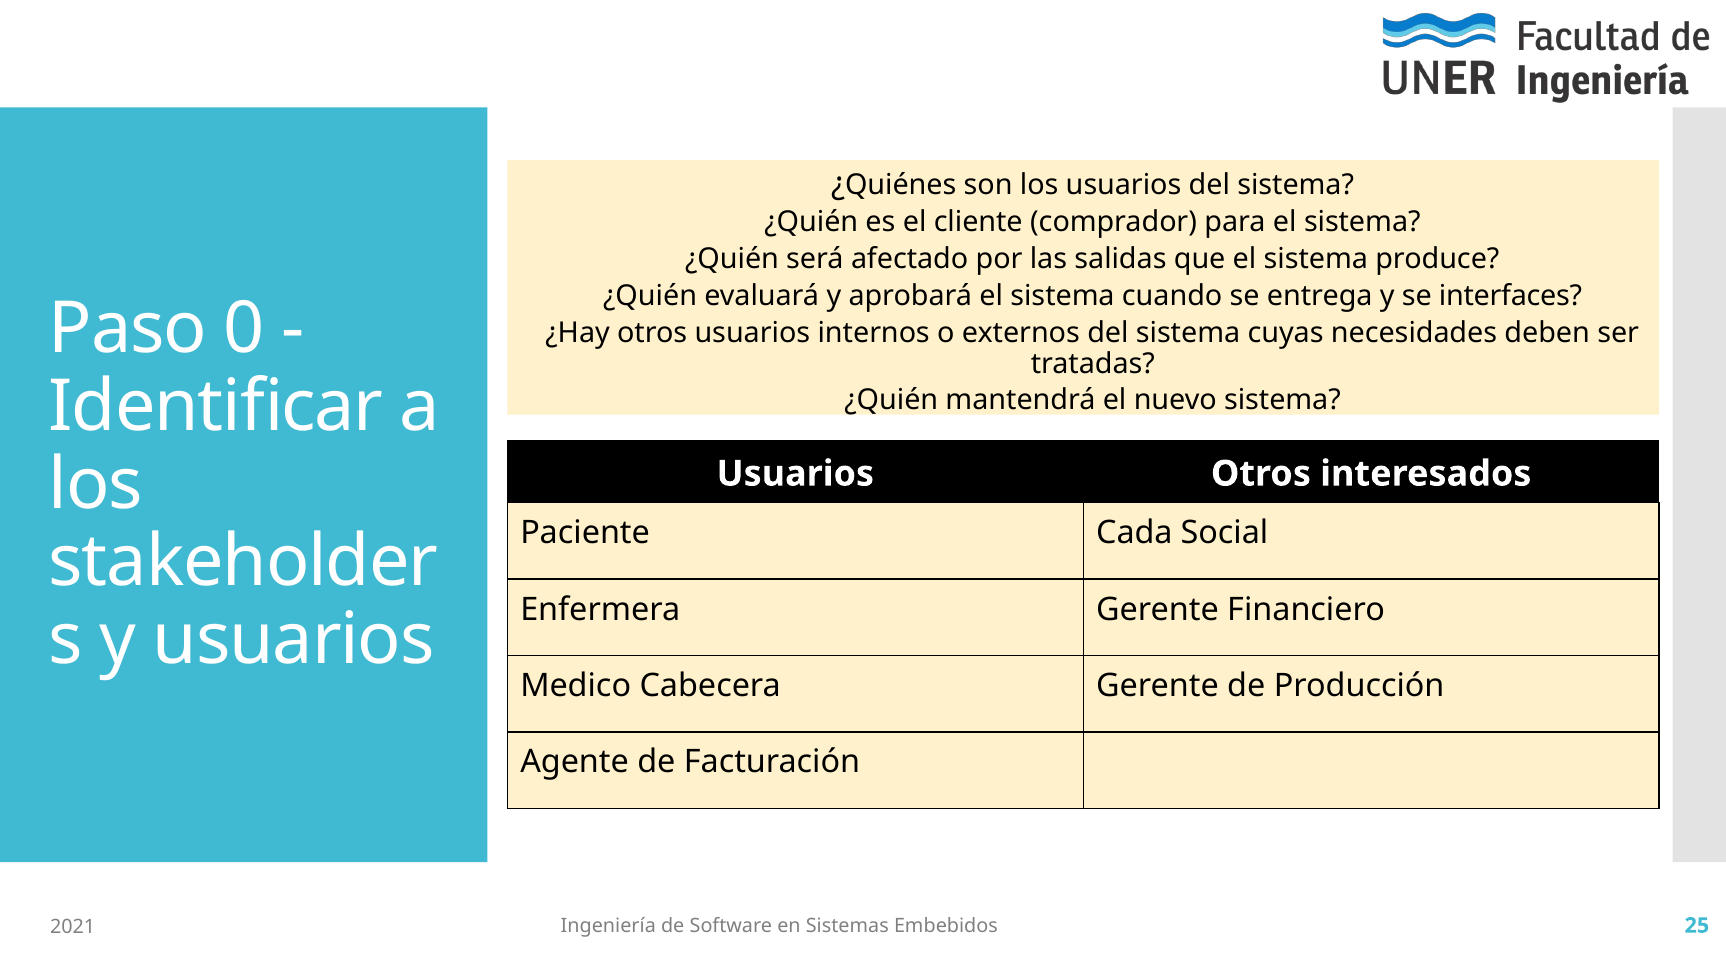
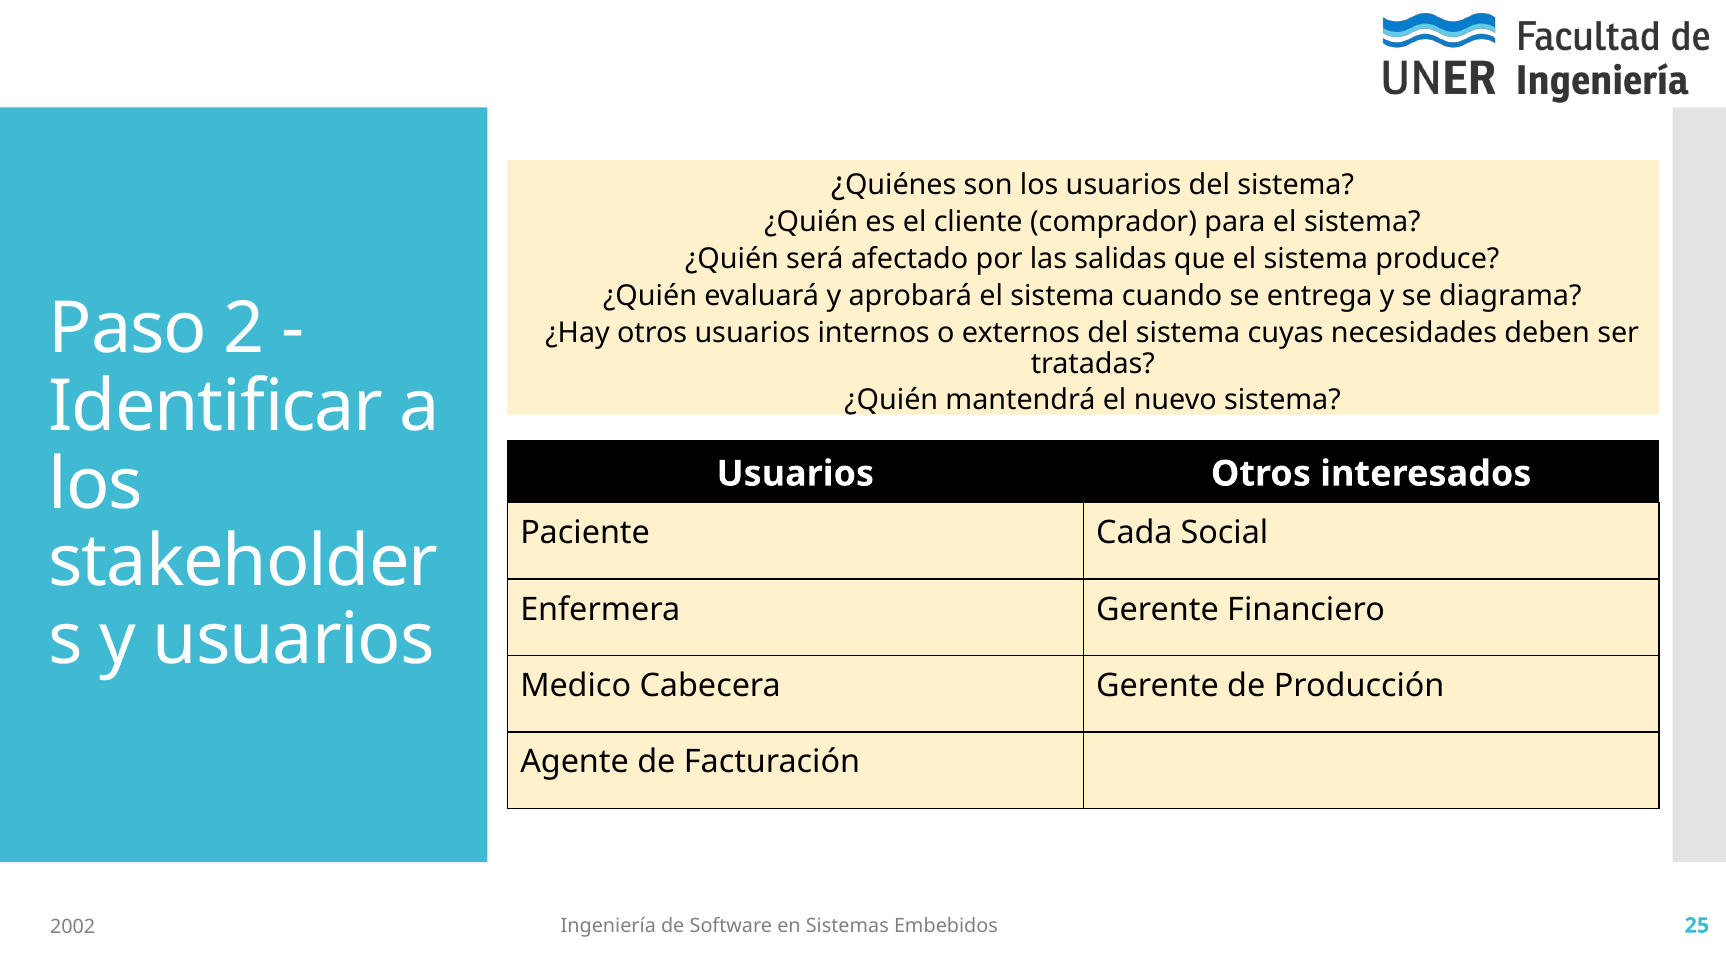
interfaces: interfaces -> diagrama
0: 0 -> 2
2021: 2021 -> 2002
